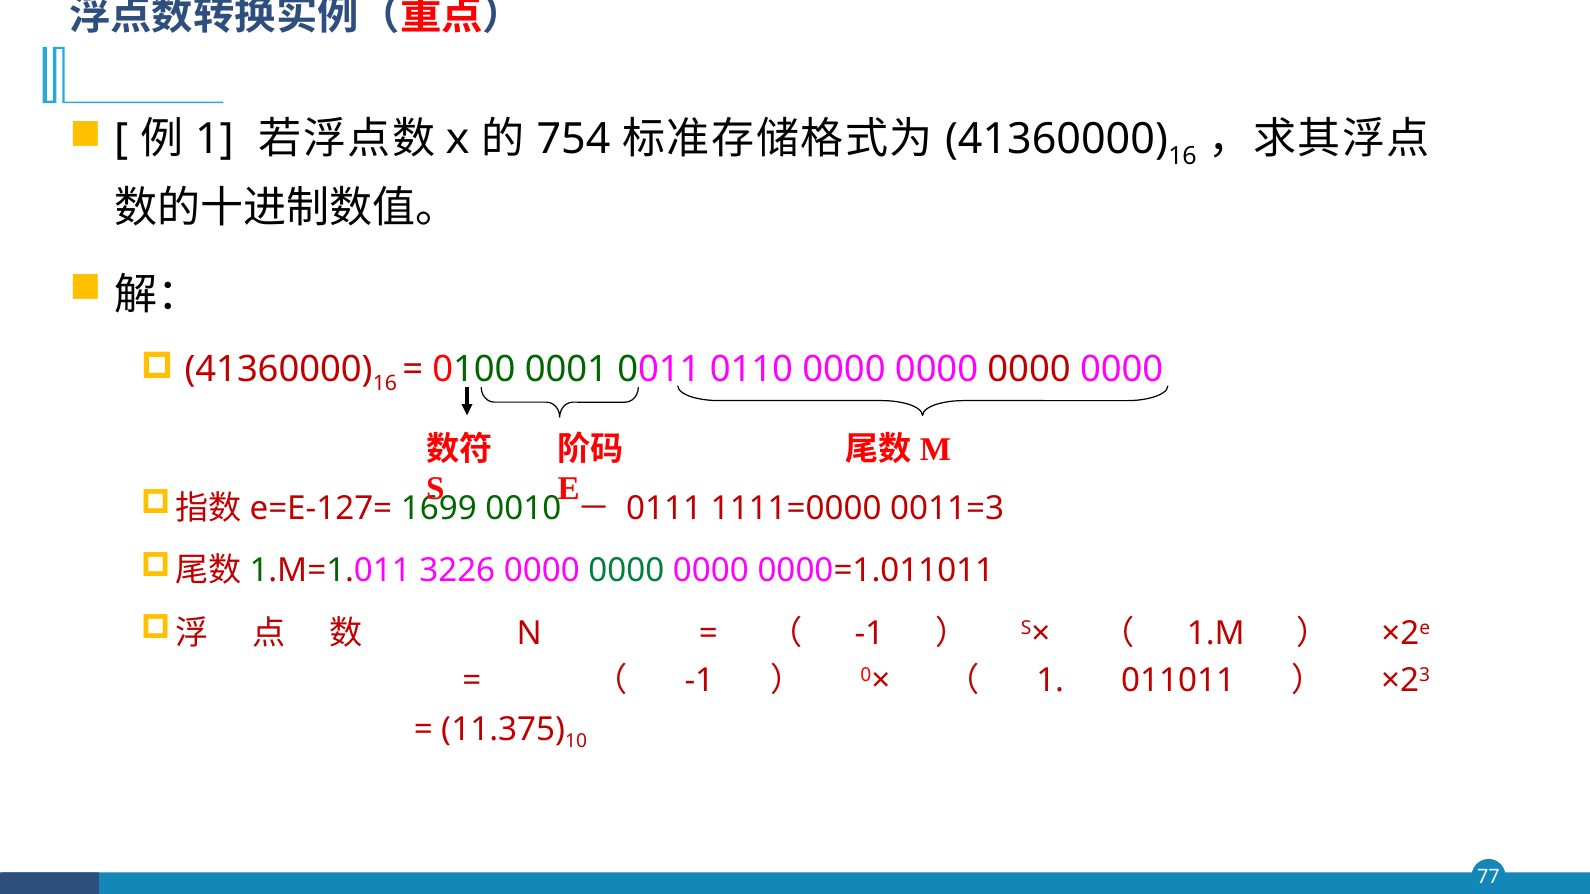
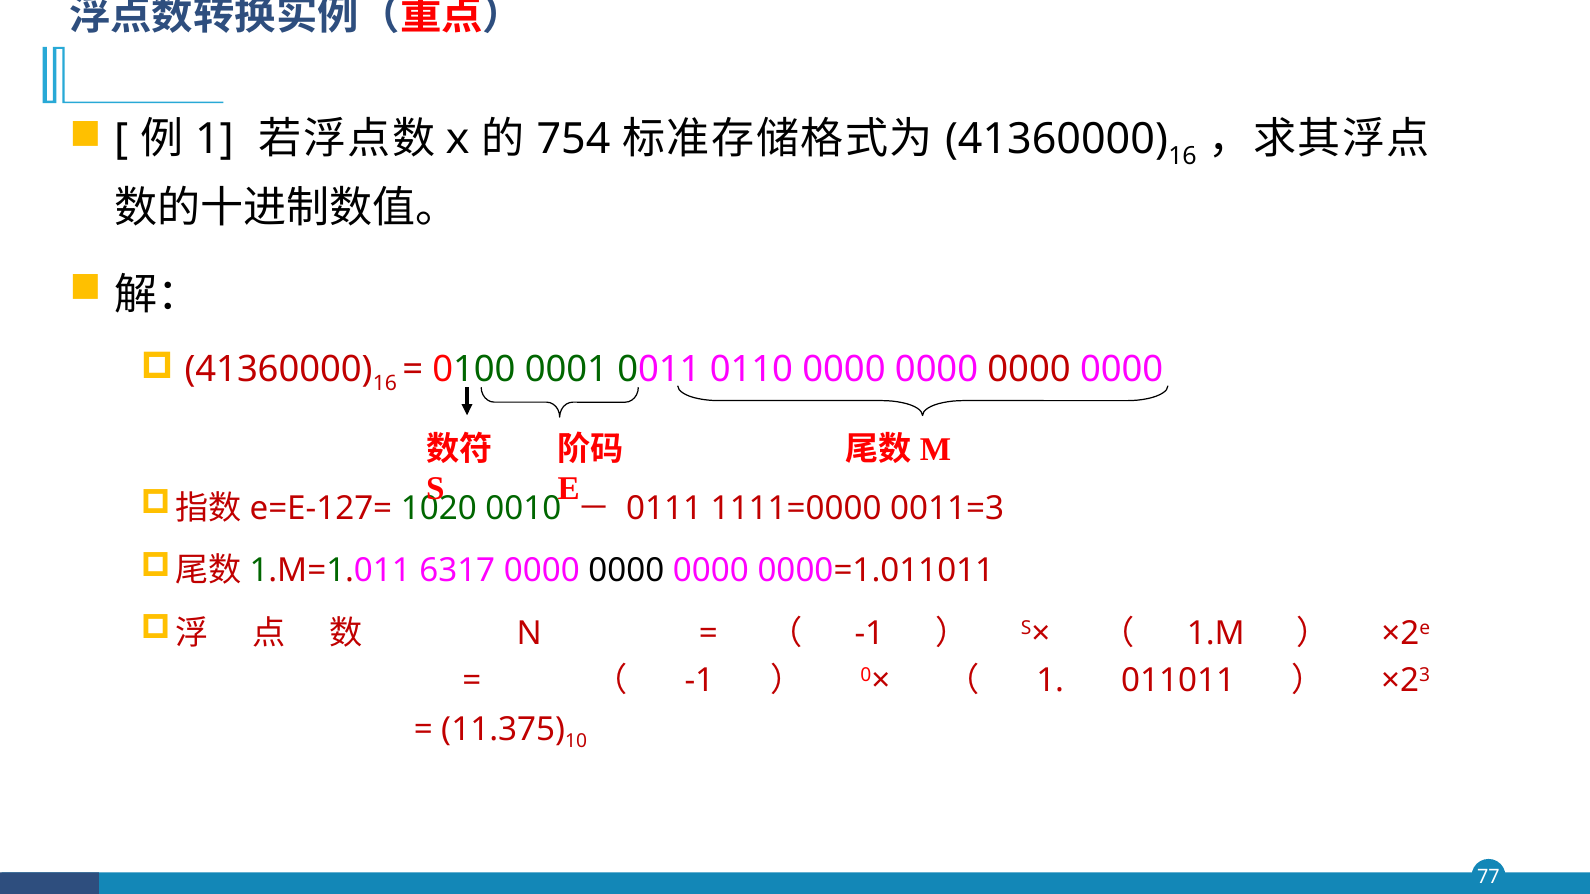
1699: 1699 -> 1020
3226: 3226 -> 6317
0000 at (626, 571) colour: green -> black
